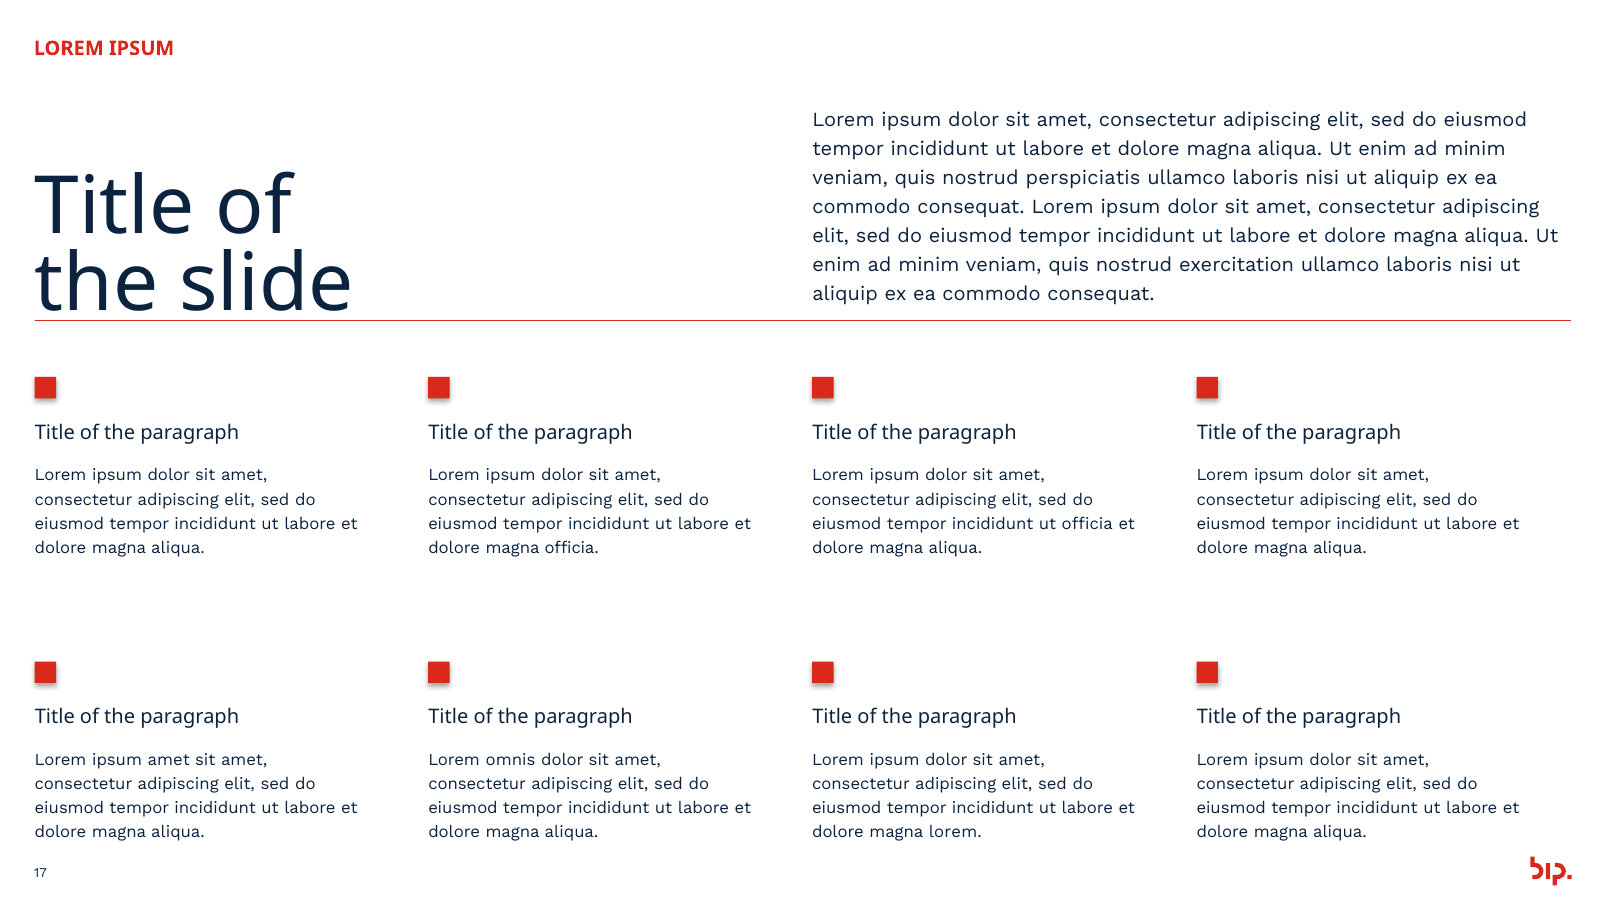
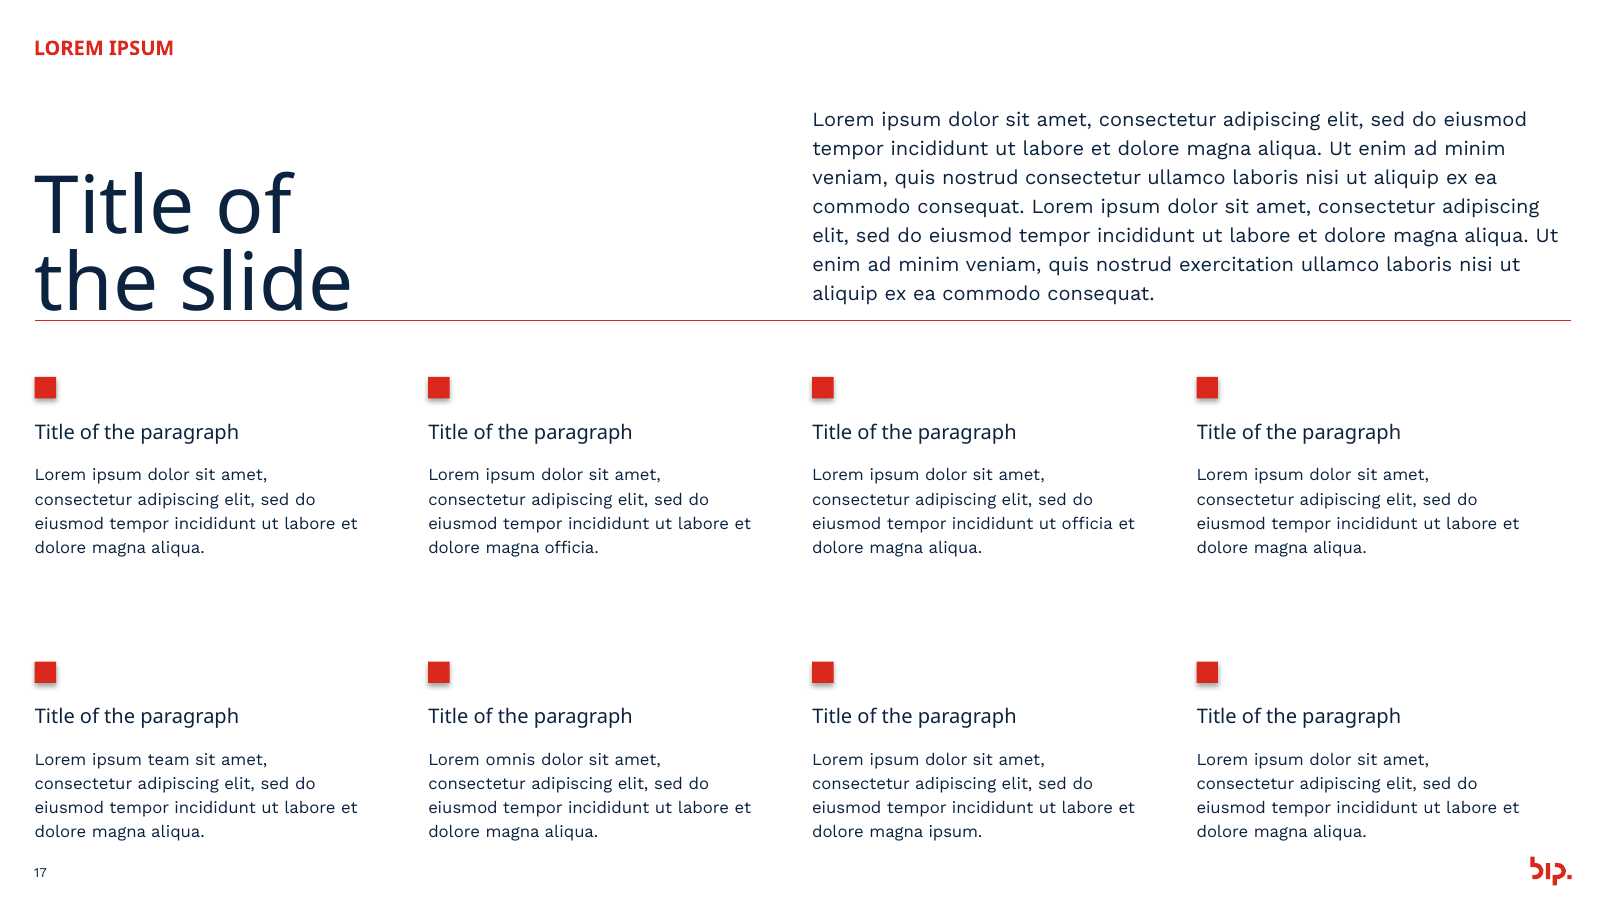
nostrud perspiciatis: perspiciatis -> consectetur
ipsum amet: amet -> team
magna lorem: lorem -> ipsum
